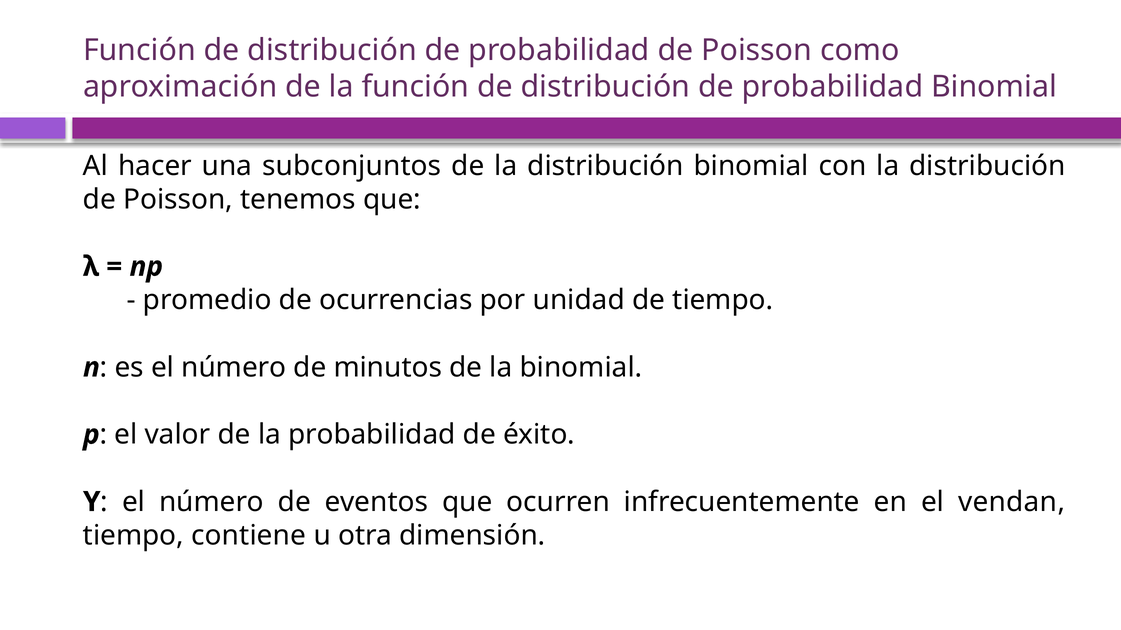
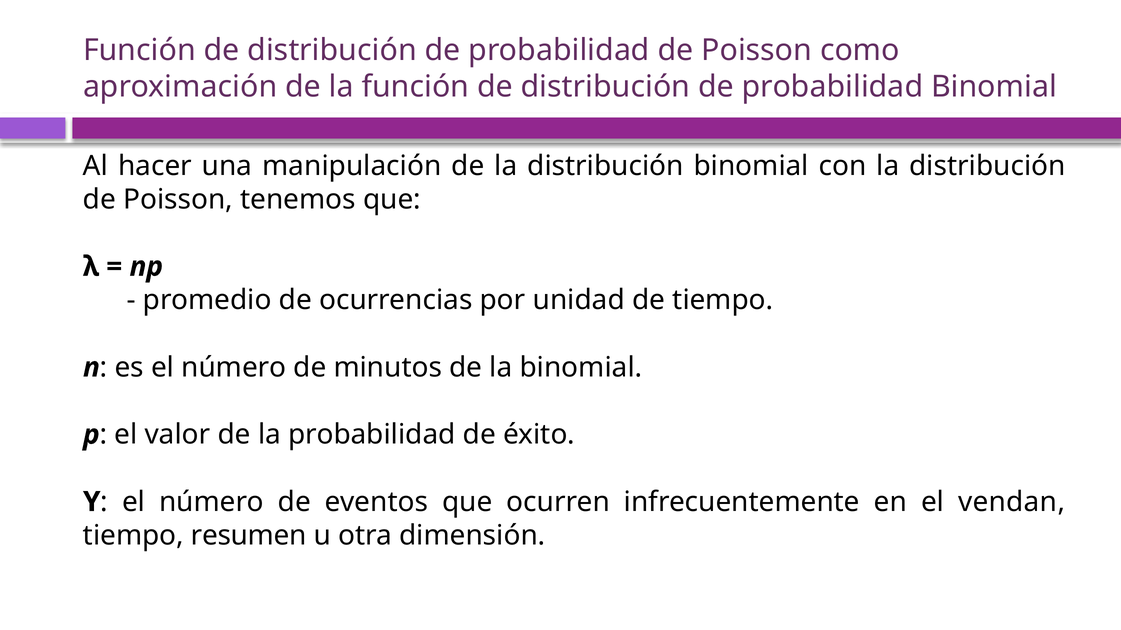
subconjuntos: subconjuntos -> manipulación
contiene: contiene -> resumen
